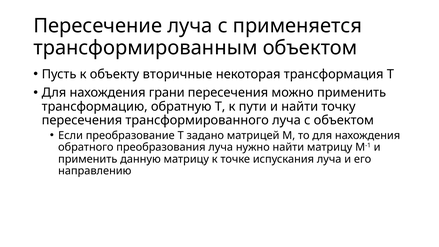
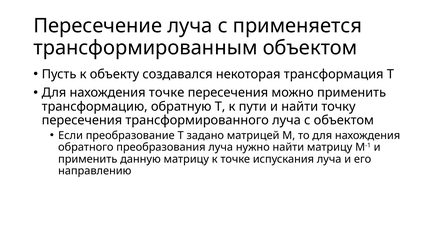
вторичные: вторичные -> создавался
нахождения грани: грани -> точке
